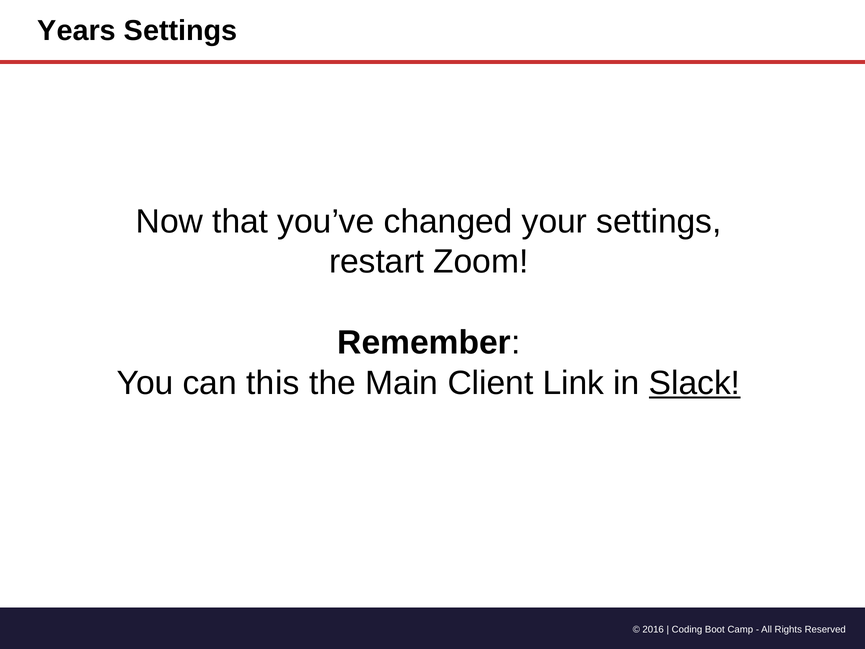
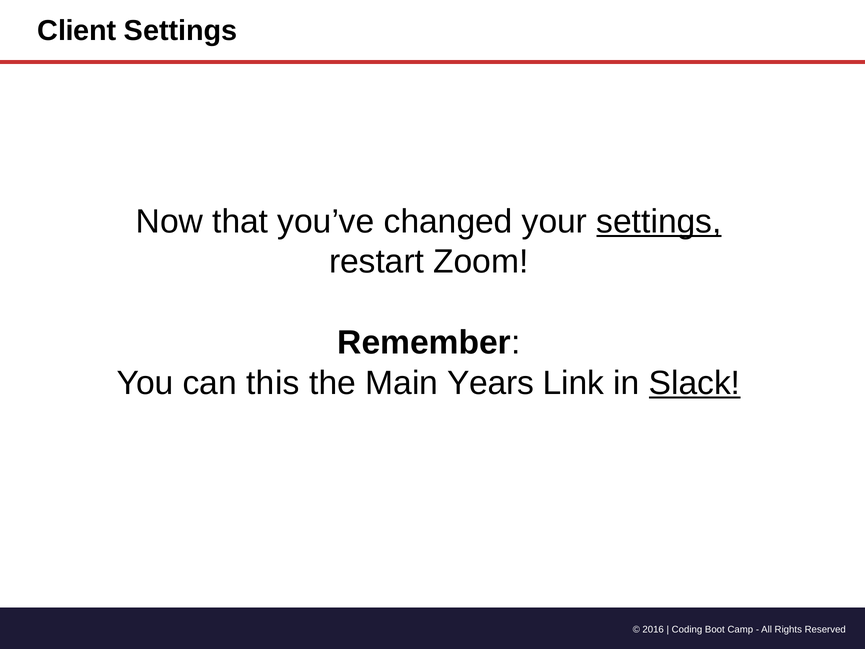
Years: Years -> Client
settings at (659, 221) underline: none -> present
Client: Client -> Years
